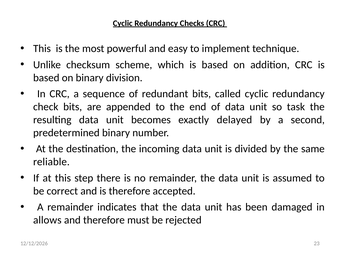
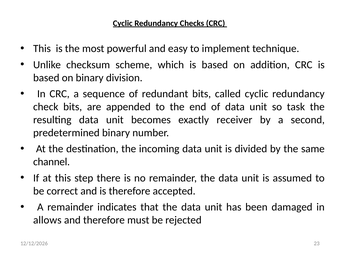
delayed: delayed -> receiver
reliable: reliable -> channel
